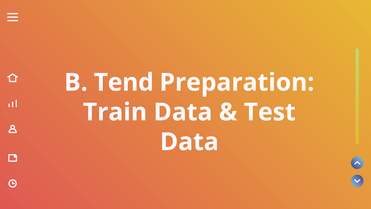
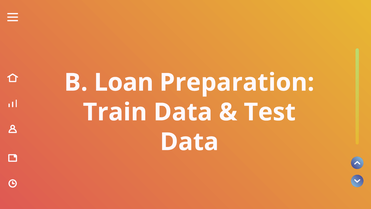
Tend: Tend -> Loan
